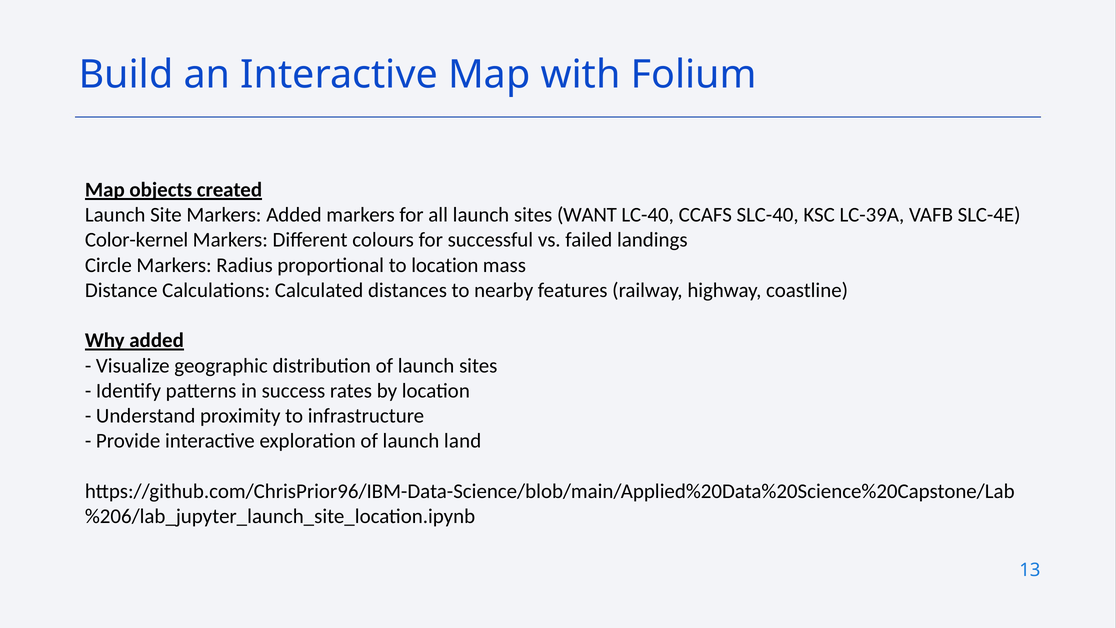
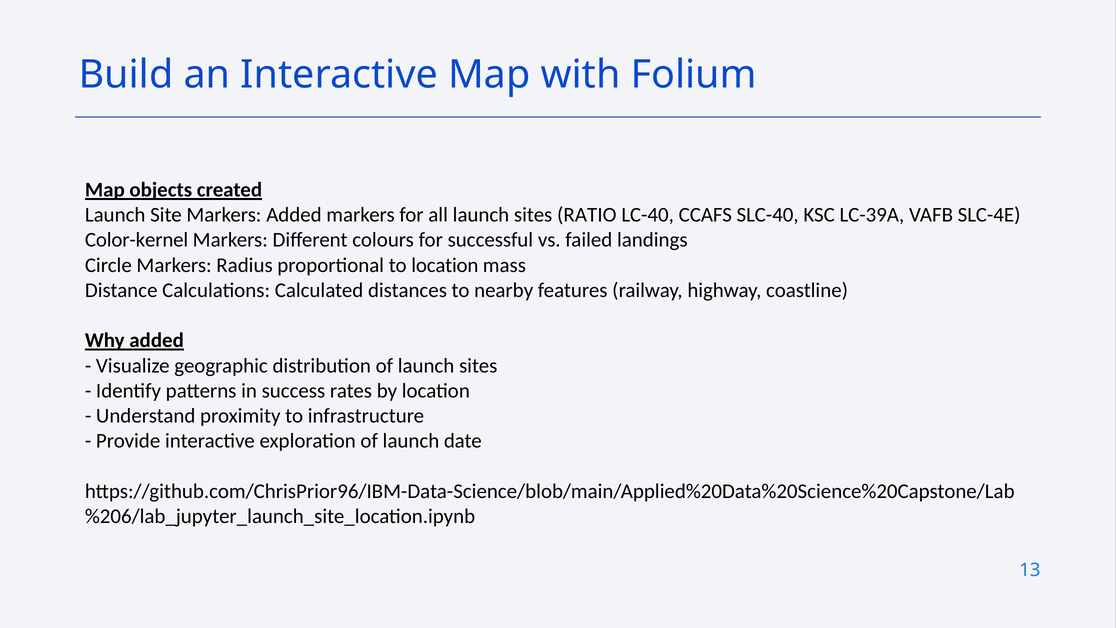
WANT: WANT -> RATIO
land: land -> date
